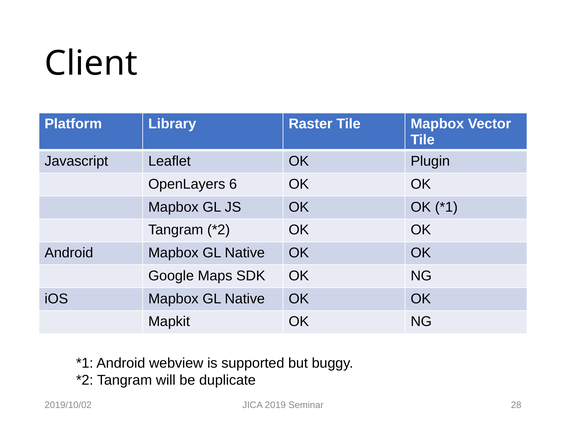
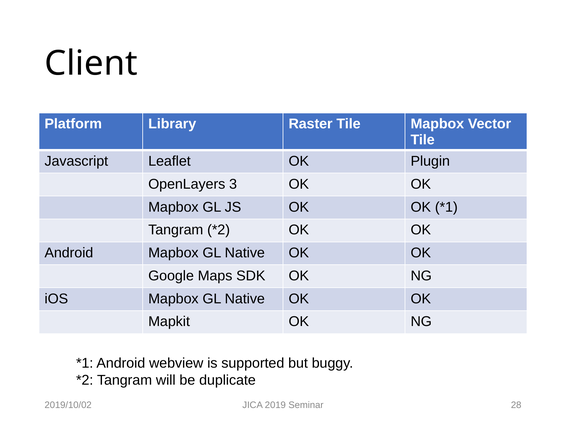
6: 6 -> 3
